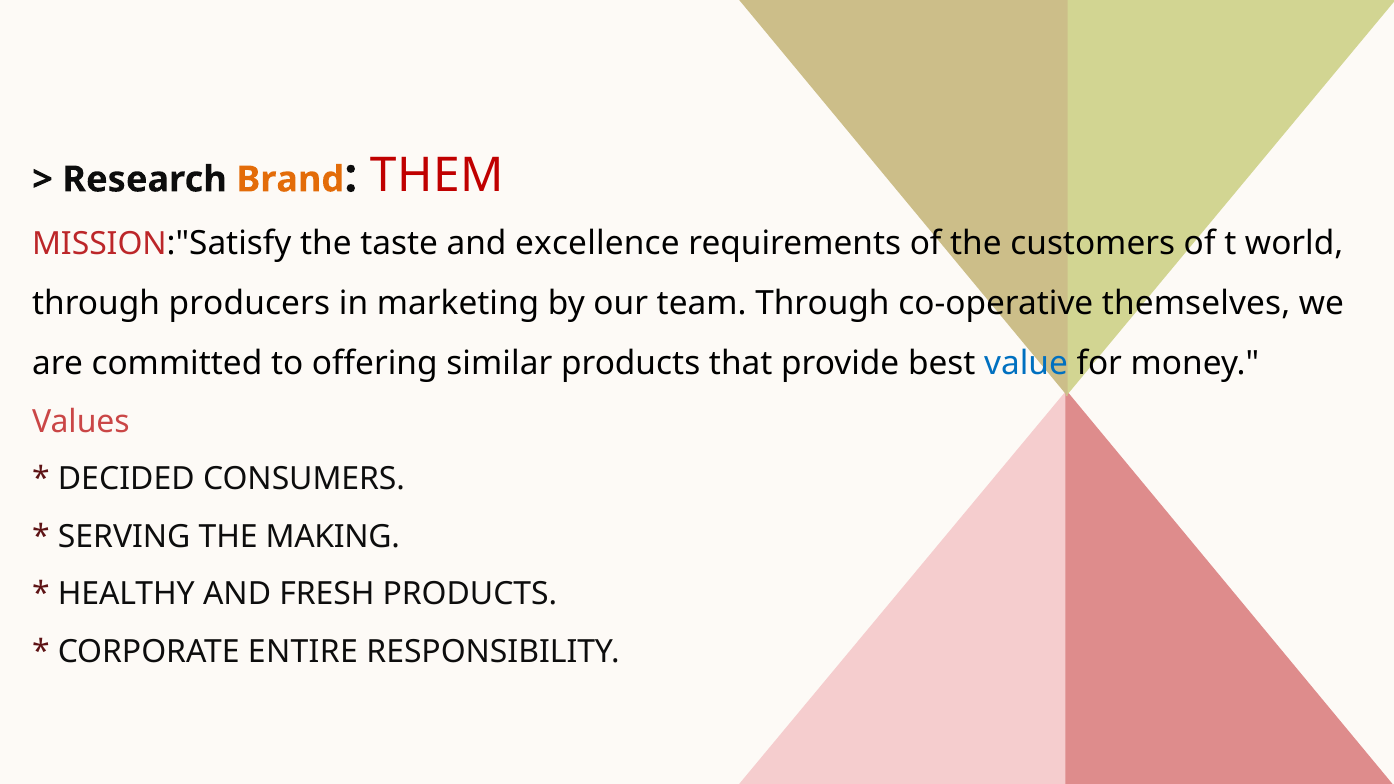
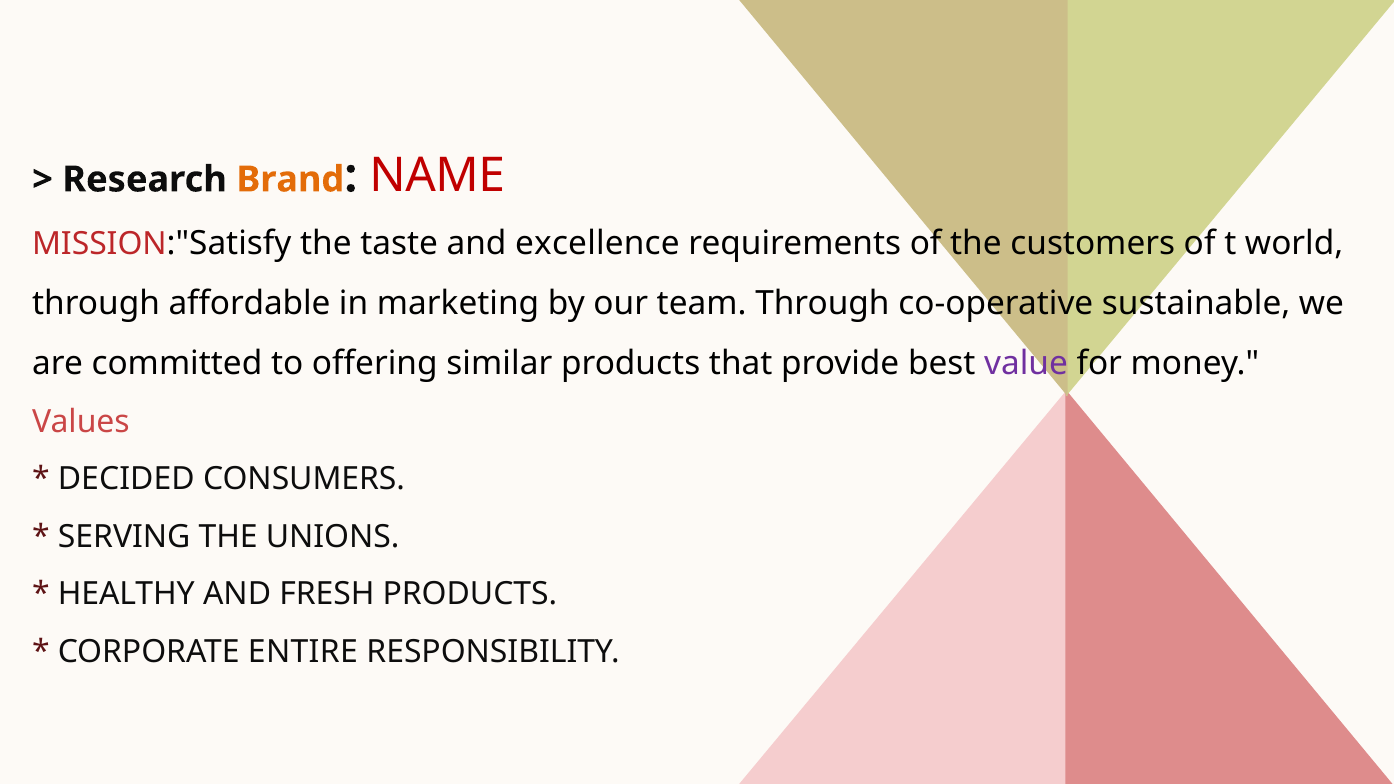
THEM: THEM -> NAME
producers: producers -> affordable
themselves: themselves -> sustainable
value colour: blue -> purple
MAKING: MAKING -> UNIONS
